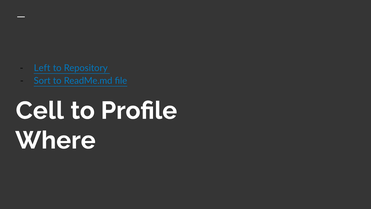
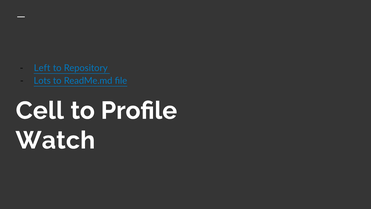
Sort: Sort -> Lots
Where: Where -> Watch
